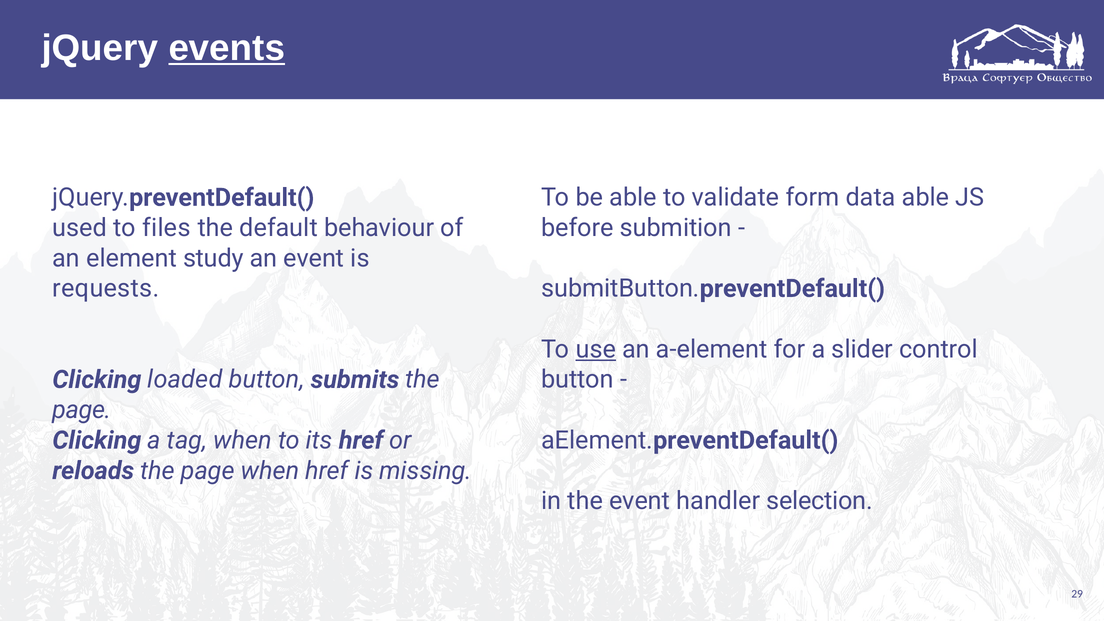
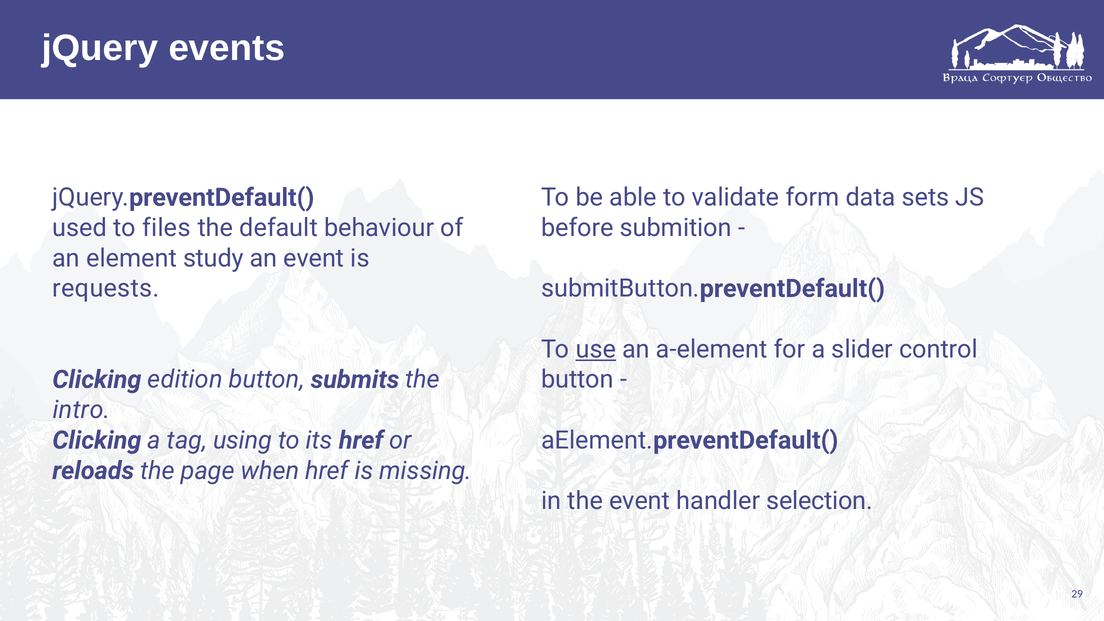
events underline: present -> none
data able: able -> sets
loaded: loaded -> edition
page at (82, 410): page -> intro
tag when: when -> using
